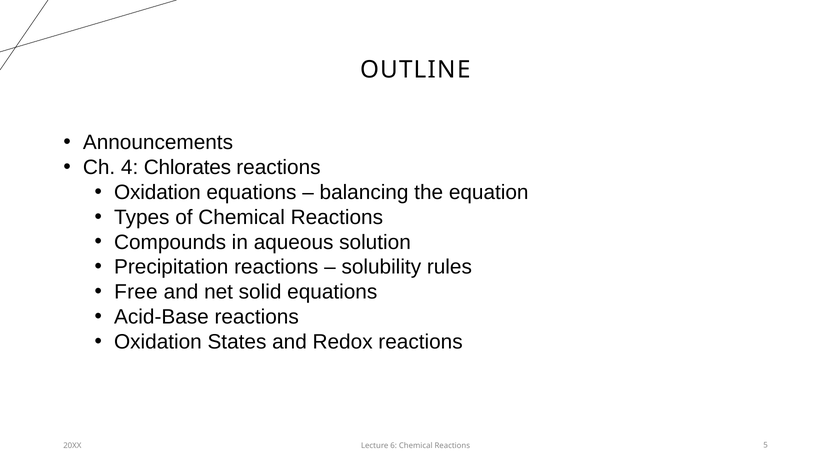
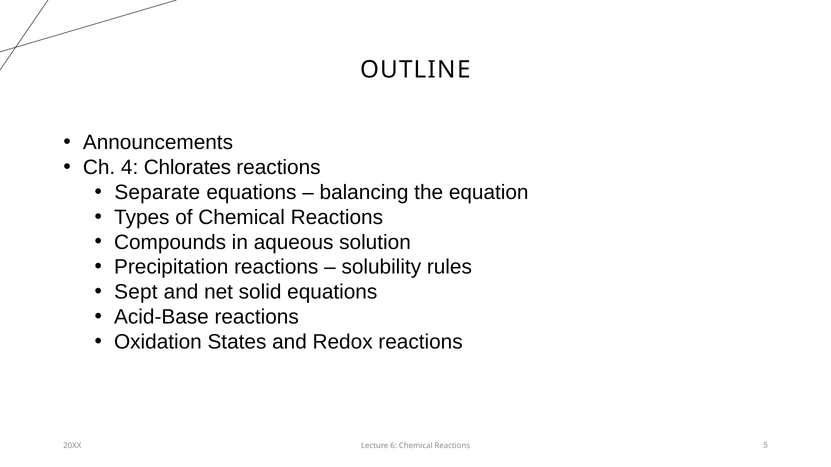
Oxidation at (157, 193): Oxidation -> Separate
Free: Free -> Sept
